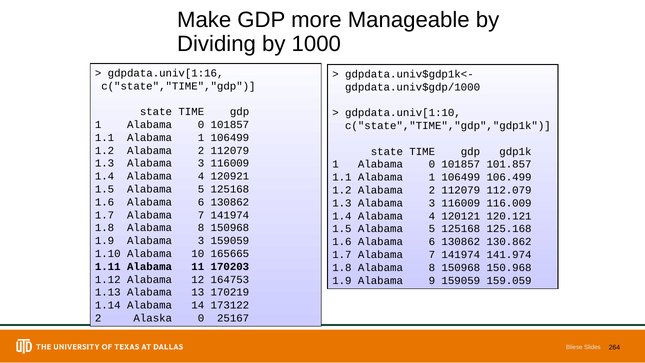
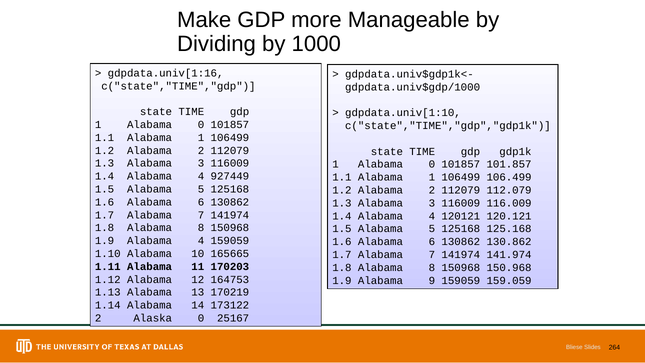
120921: 120921 -> 927449
1.9 Alabama 3: 3 -> 4
